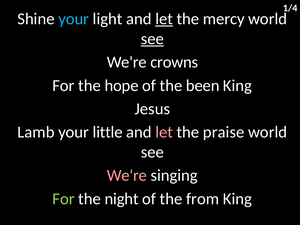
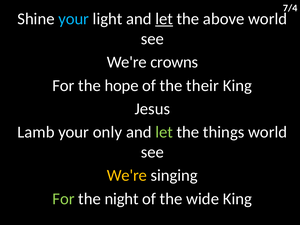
1/4: 1/4 -> 7/4
mercy: mercy -> above
see at (152, 39) underline: present -> none
been: been -> their
little: little -> only
let at (164, 132) colour: pink -> light green
praise: praise -> things
We're at (127, 175) colour: pink -> yellow
from: from -> wide
